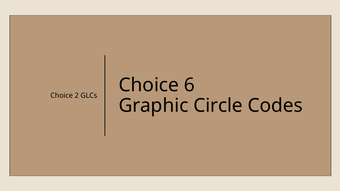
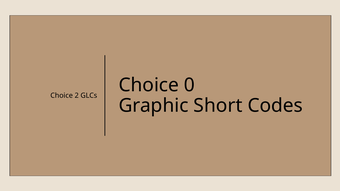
6: 6 -> 0
Circle: Circle -> Short
